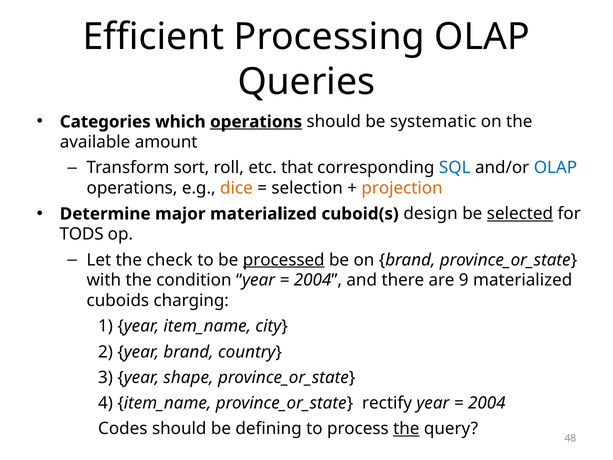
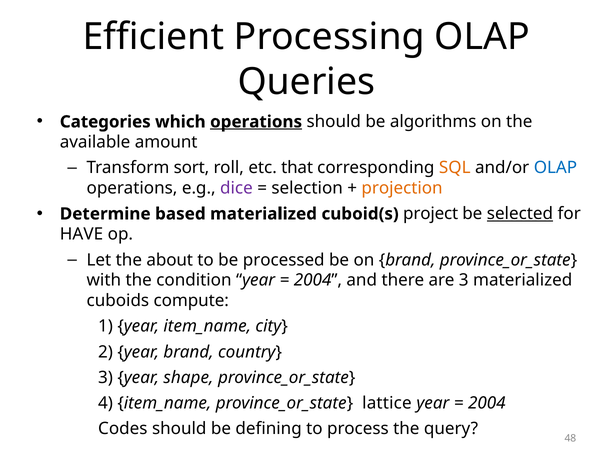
systematic: systematic -> algorithms
SQL colour: blue -> orange
dice colour: orange -> purple
major: major -> based
design: design -> project
TODS: TODS -> HAVE
check: check -> about
processed underline: present -> none
are 9: 9 -> 3
charging: charging -> compute
rectify: rectify -> lattice
the at (406, 428) underline: present -> none
